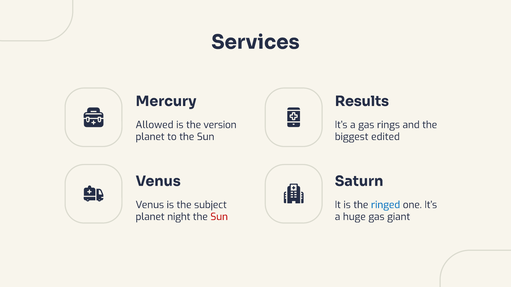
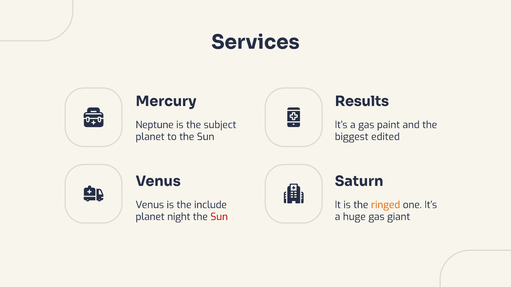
Allowed: Allowed -> Neptune
version: version -> subject
rings: rings -> paint
subject: subject -> include
ringed colour: blue -> orange
